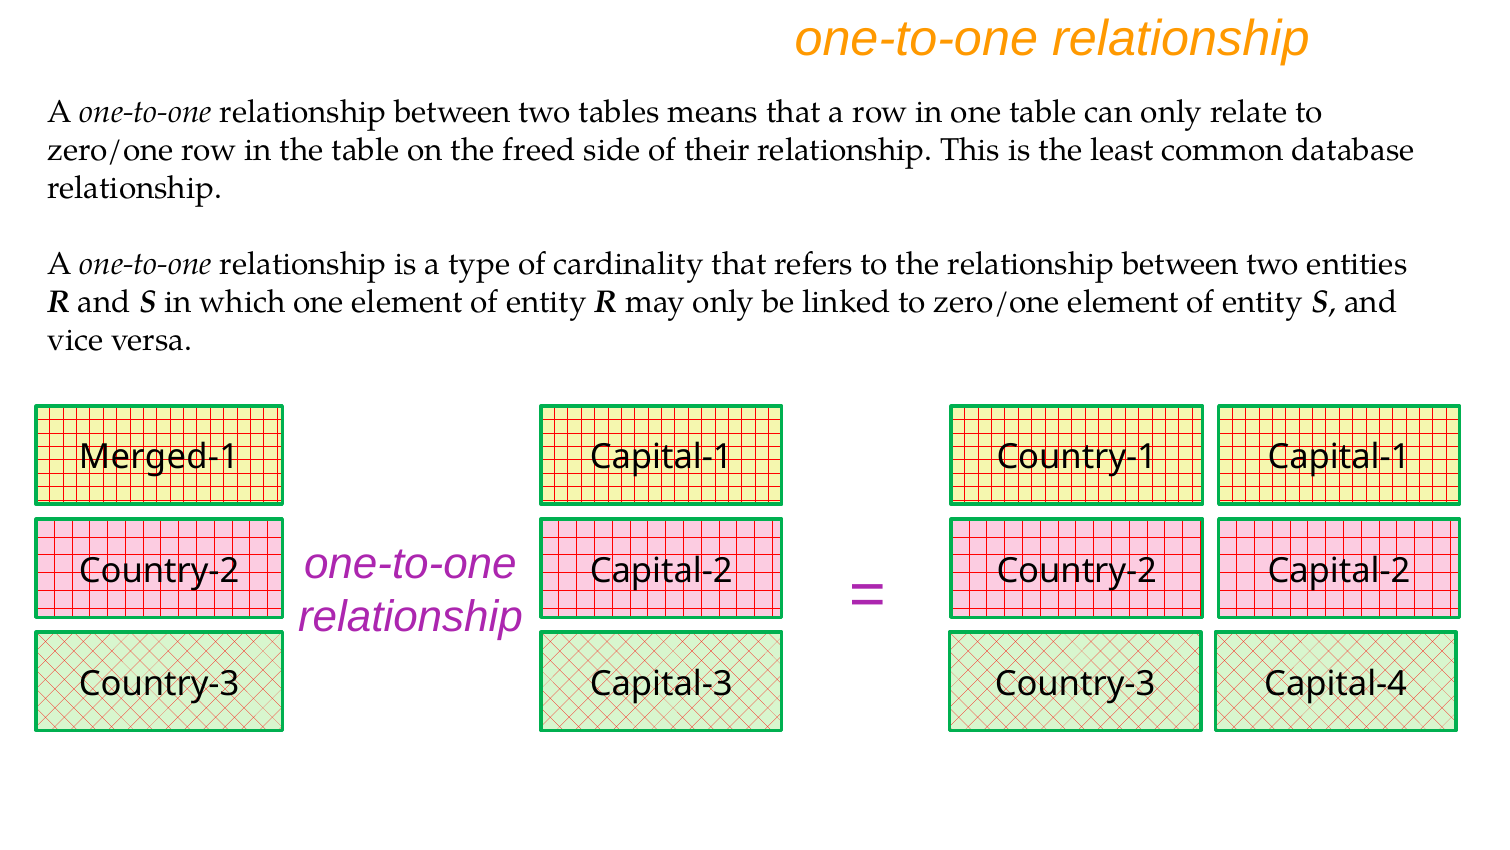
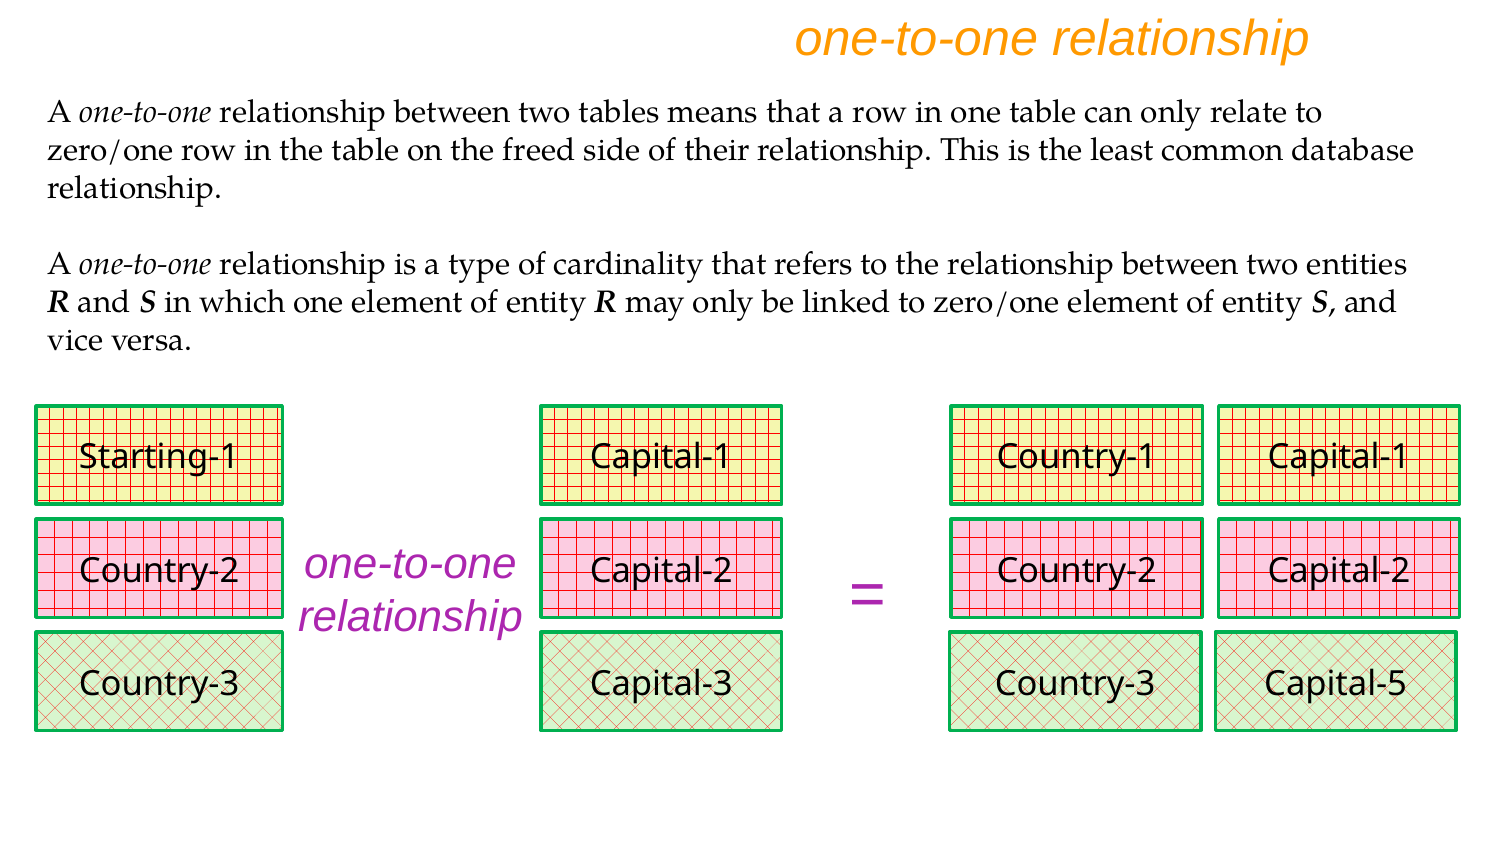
Merged-1: Merged-1 -> Starting-1
Capital-4: Capital-4 -> Capital-5
